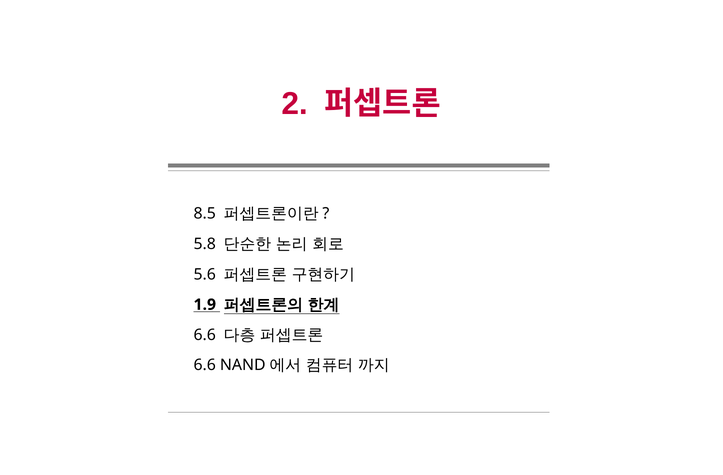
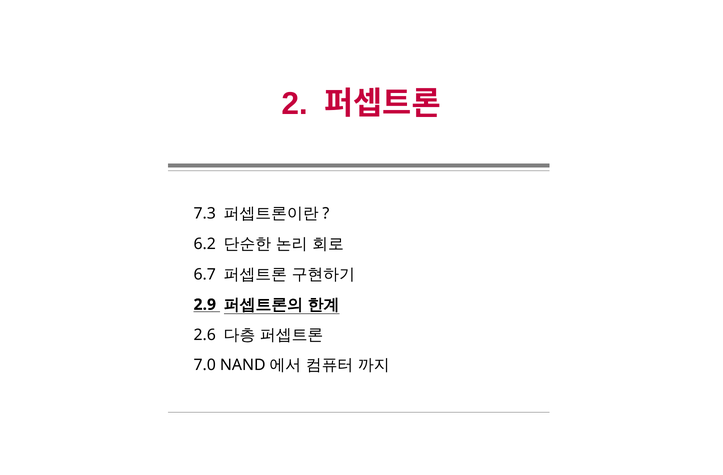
8.5: 8.5 -> 7.3
5.8: 5.8 -> 6.2
5.6: 5.6 -> 6.7
1.9: 1.9 -> 2.9
6.6 at (205, 335): 6.6 -> 2.6
6.6 at (205, 365): 6.6 -> 7.0
